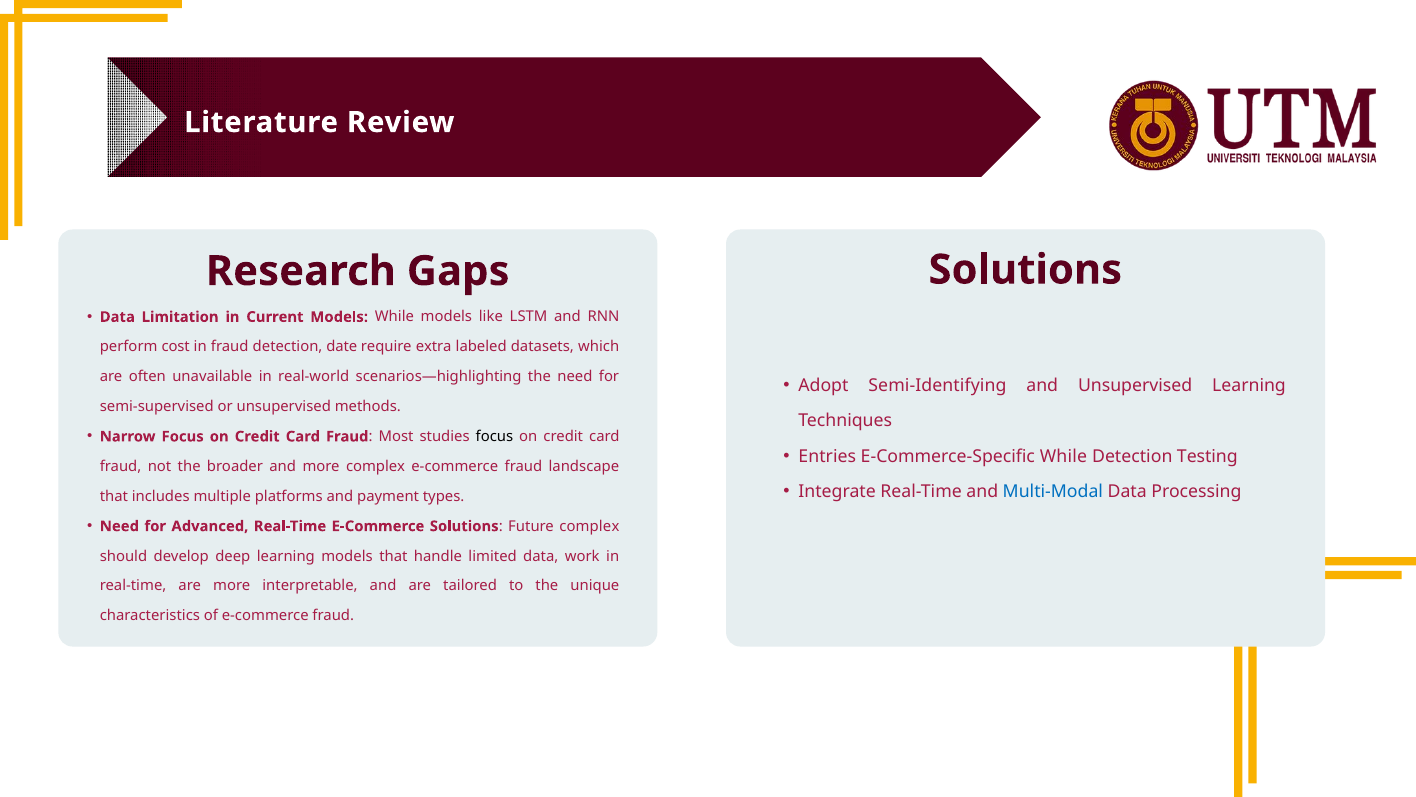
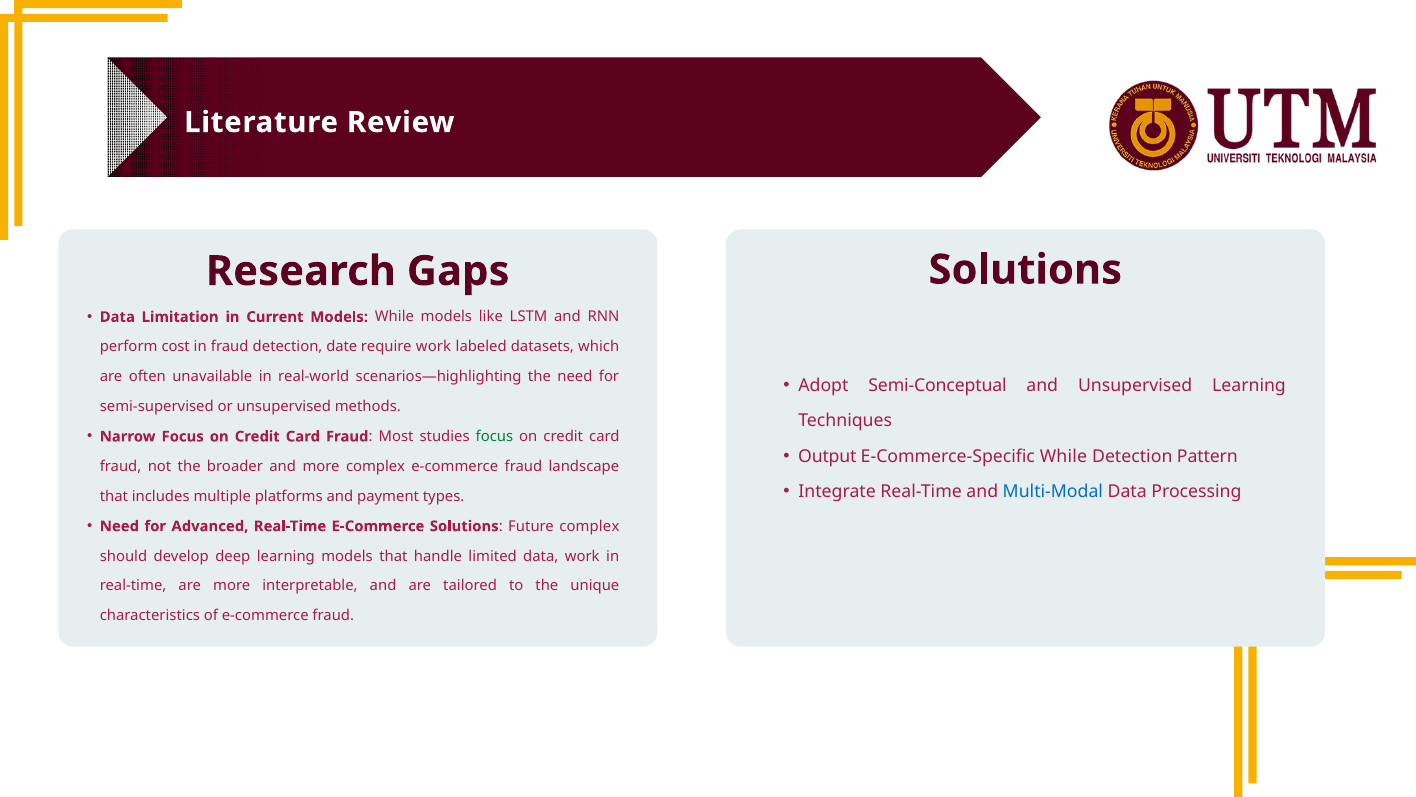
require extra: extra -> work
Semi-Identifying: Semi-Identifying -> Semi-Conceptual
focus at (494, 436) colour: black -> green
Entries: Entries -> Output
Testing: Testing -> Pattern
